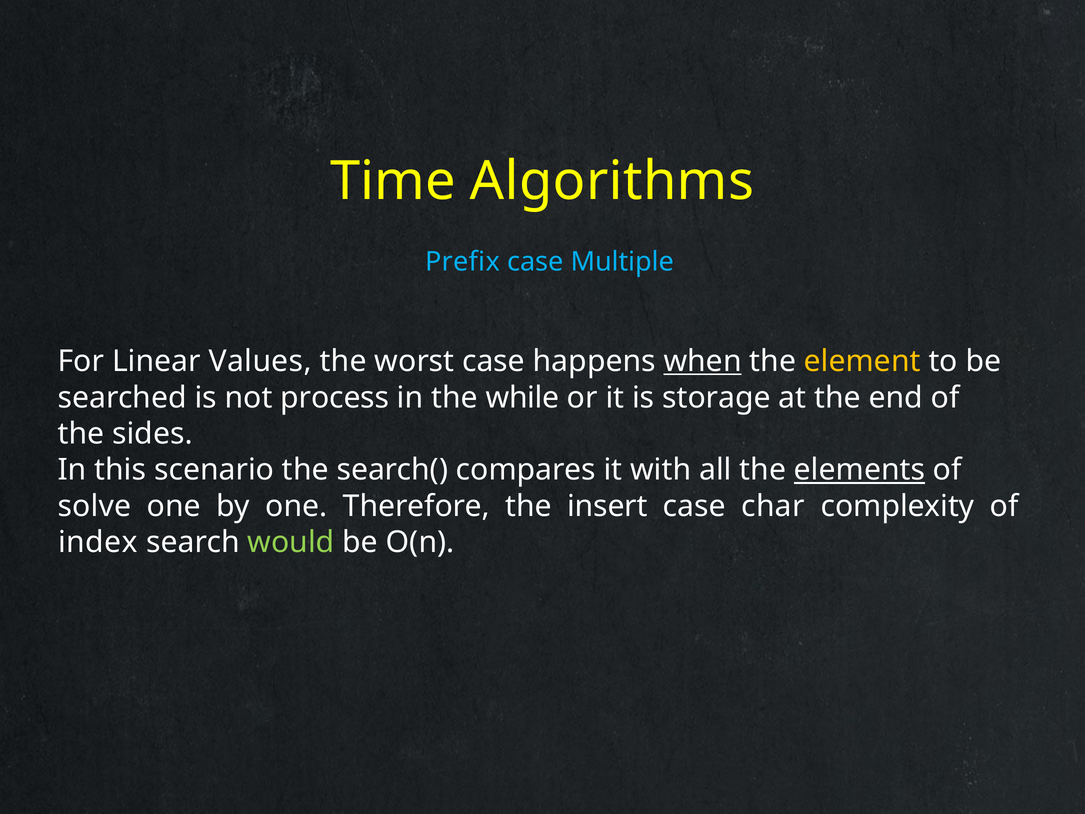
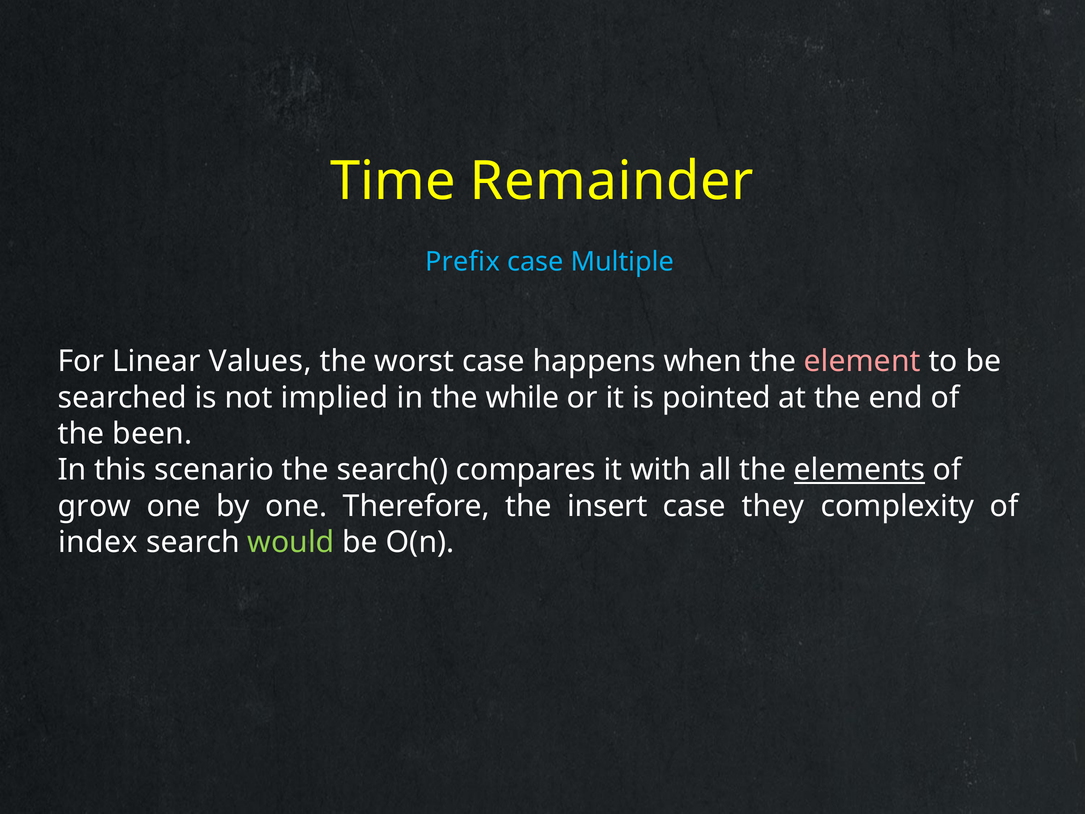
Algorithms: Algorithms -> Remainder
when underline: present -> none
element colour: yellow -> pink
process: process -> implied
storage: storage -> pointed
sides: sides -> been
solve: solve -> grow
char: char -> they
